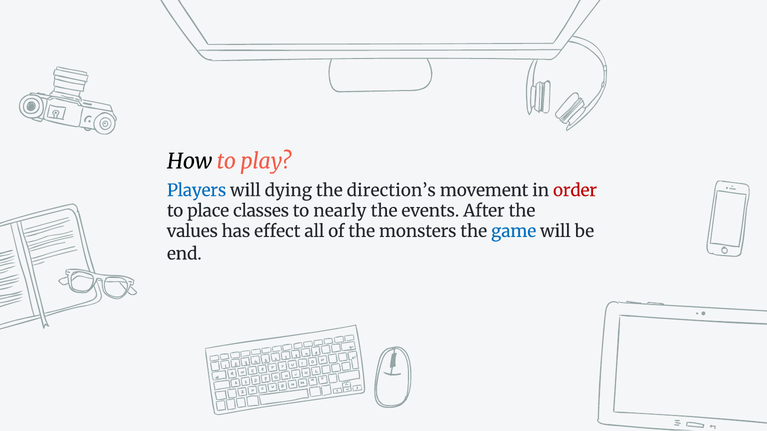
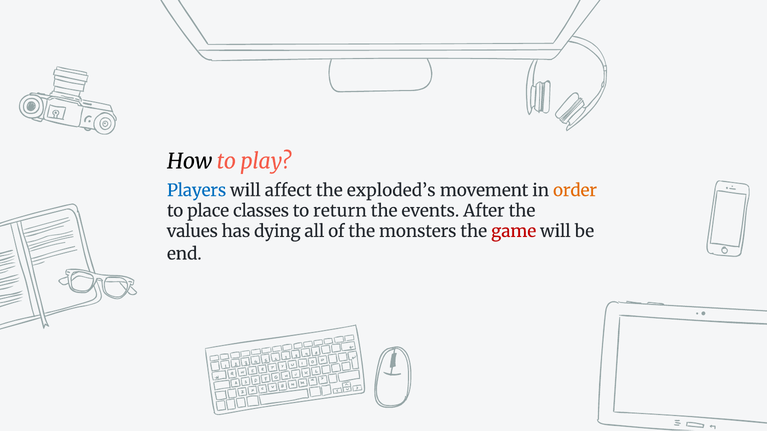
dying: dying -> affect
direction’s: direction’s -> exploded’s
order colour: red -> orange
nearly: nearly -> return
effect: effect -> dying
game colour: blue -> red
